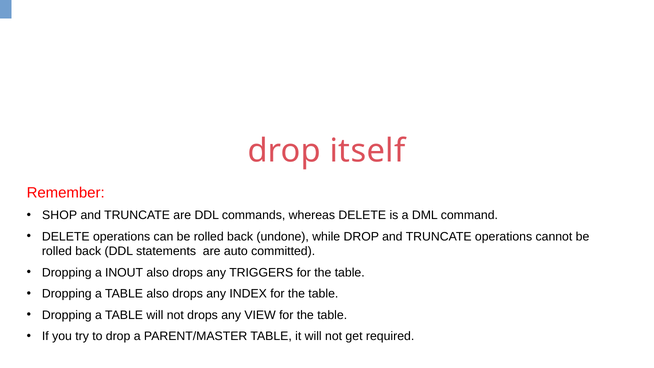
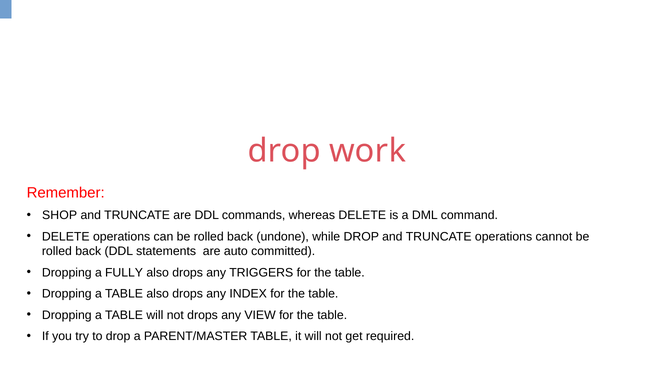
itself: itself -> work
INOUT: INOUT -> FULLY
